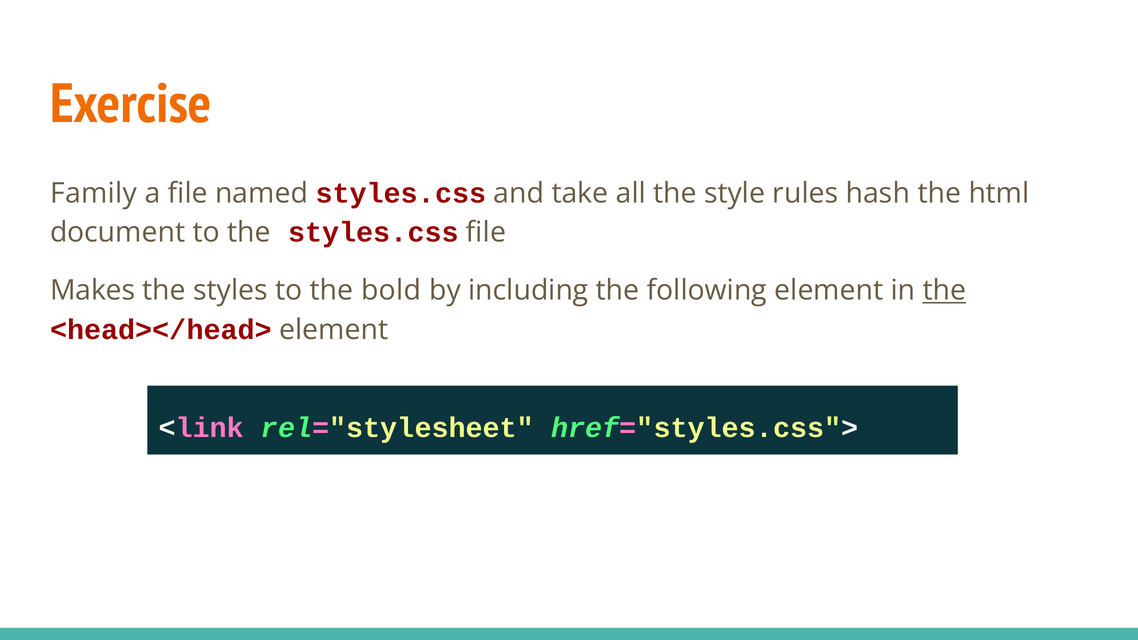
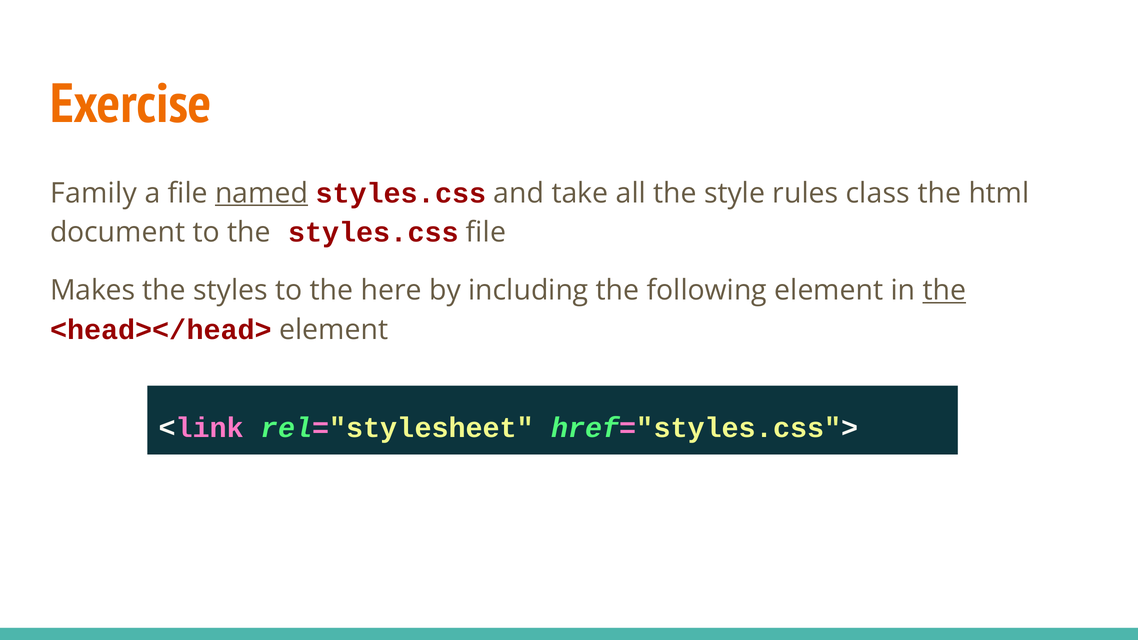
named underline: none -> present
hash: hash -> class
bold: bold -> here
